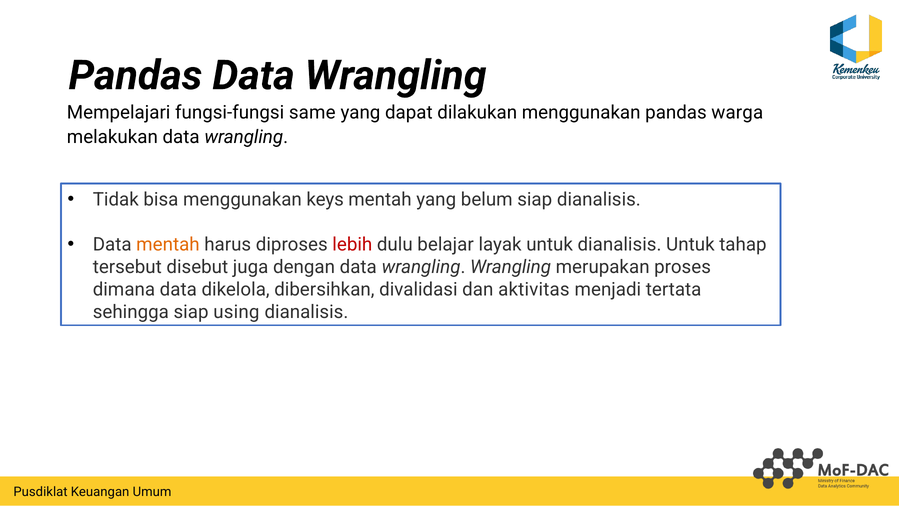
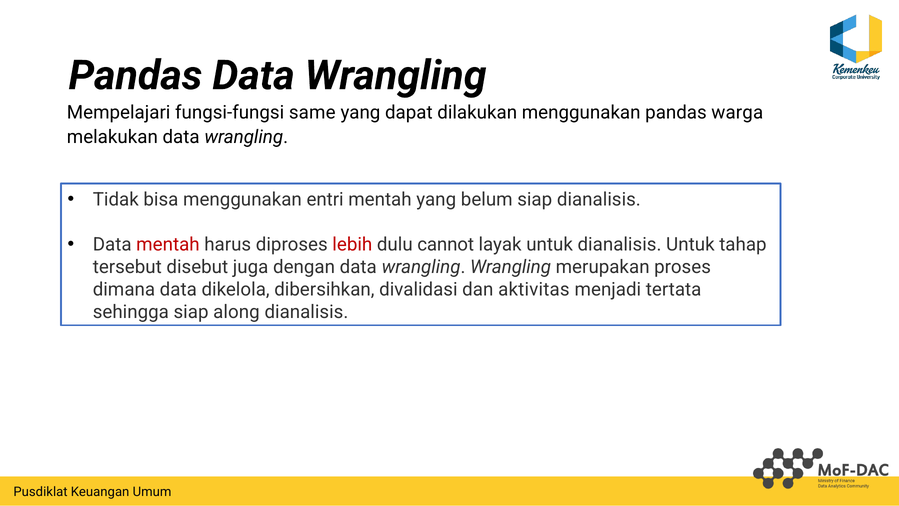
keys: keys -> entri
mentah at (168, 244) colour: orange -> red
belajar: belajar -> cannot
using: using -> along
